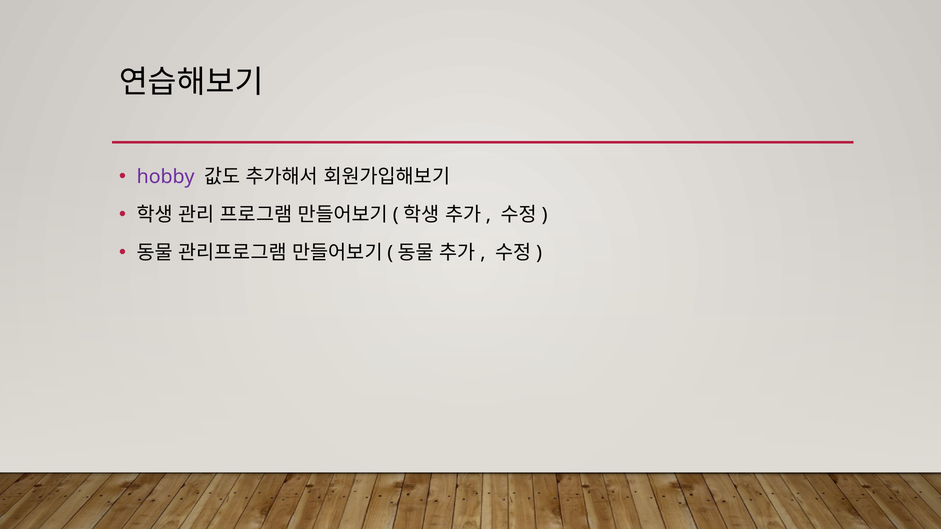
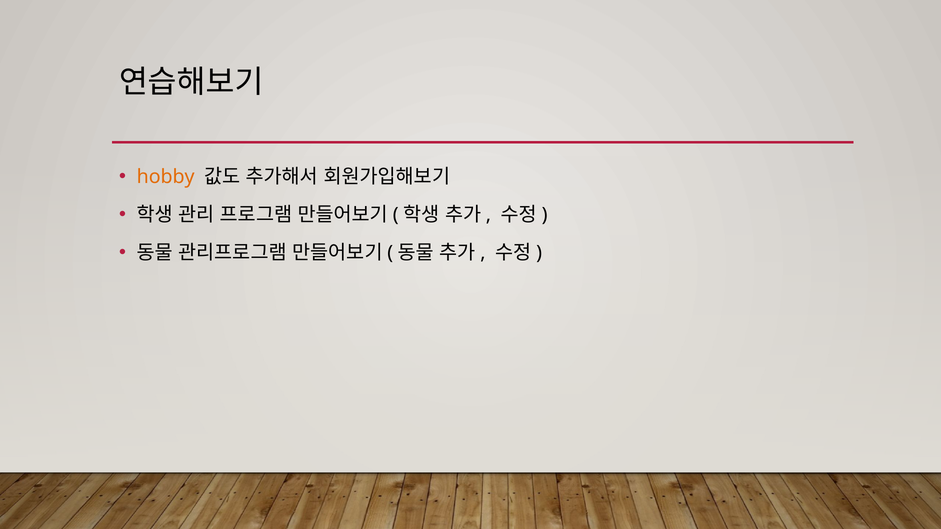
hobby colour: purple -> orange
